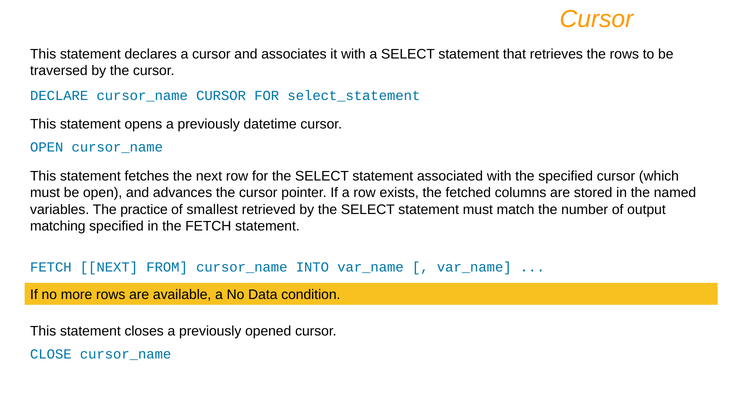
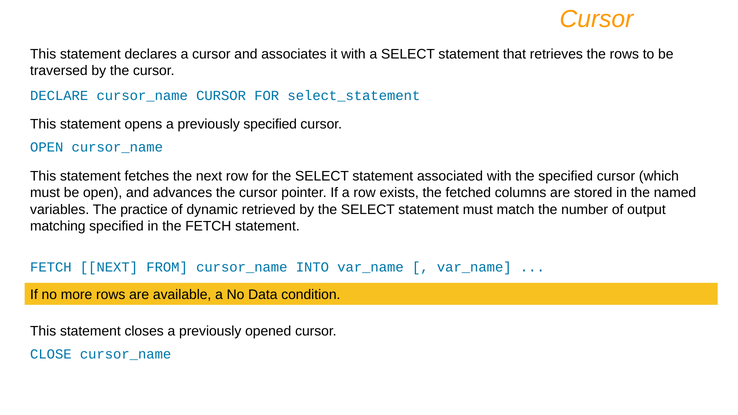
previously datetime: datetime -> specified
smallest: smallest -> dynamic
